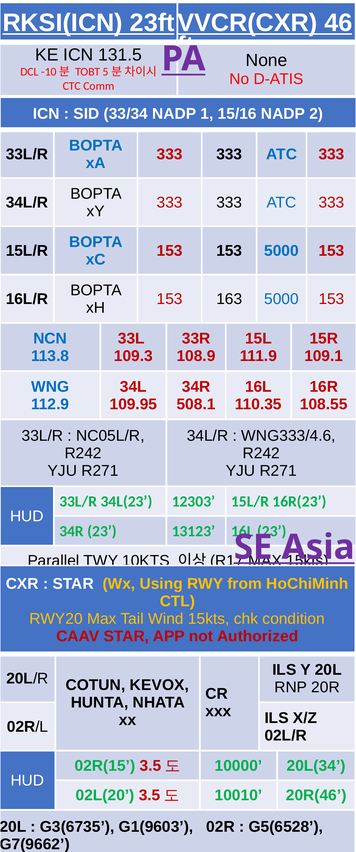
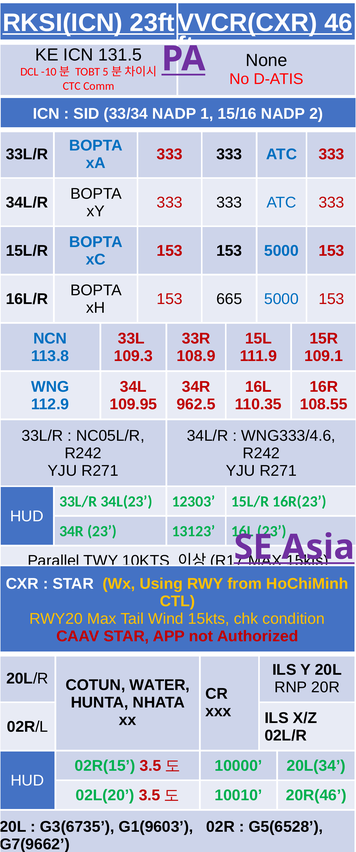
163: 163 -> 665
508.1: 508.1 -> 962.5
KEVOX: KEVOX -> WATER
